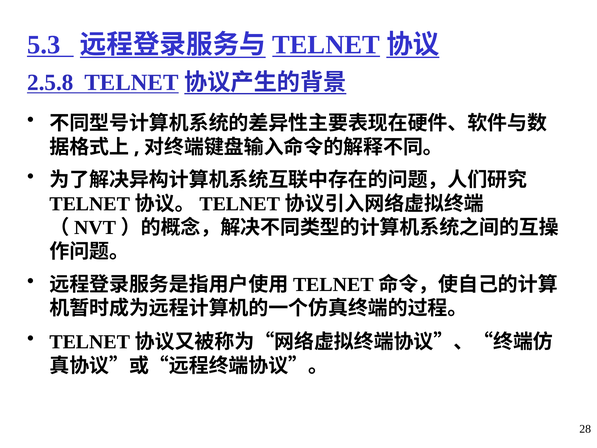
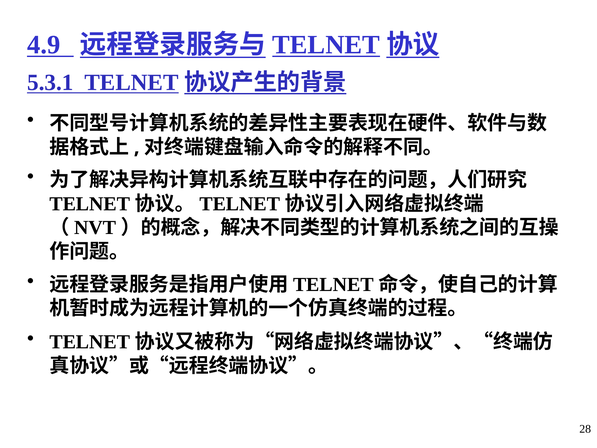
5.3: 5.3 -> 4.9
2.5.8: 2.5.8 -> 5.3.1
